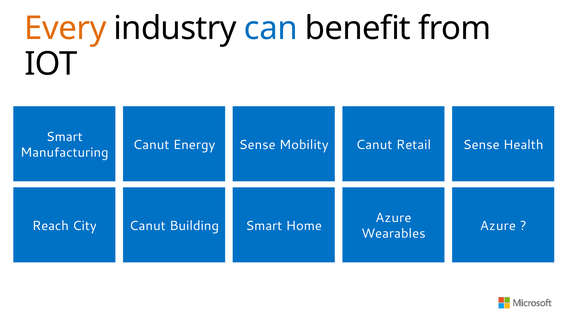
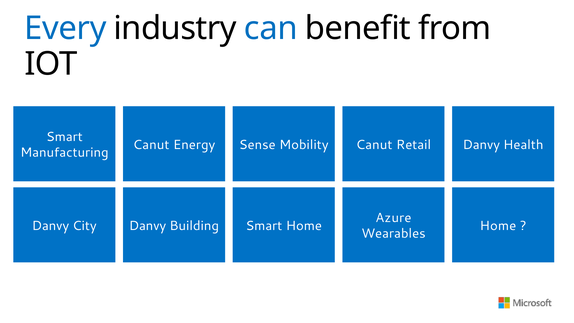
Every colour: orange -> blue
Sense at (481, 145): Sense -> Danvy
Reach at (50, 226): Reach -> Danvy
Canut at (147, 226): Canut -> Danvy
Azure at (498, 226): Azure -> Home
